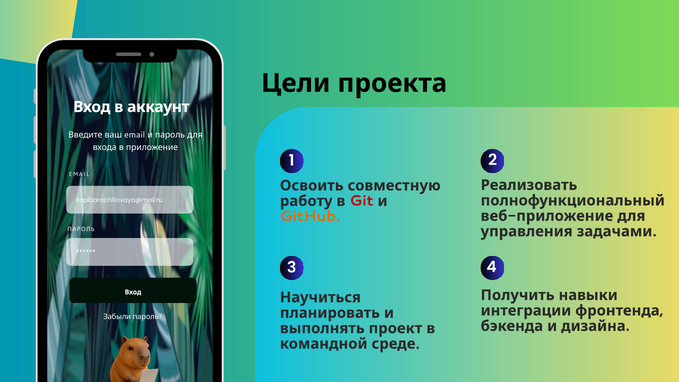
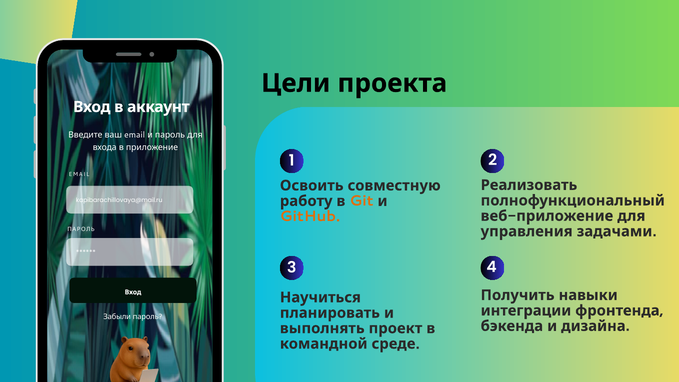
Git colour: red -> orange
